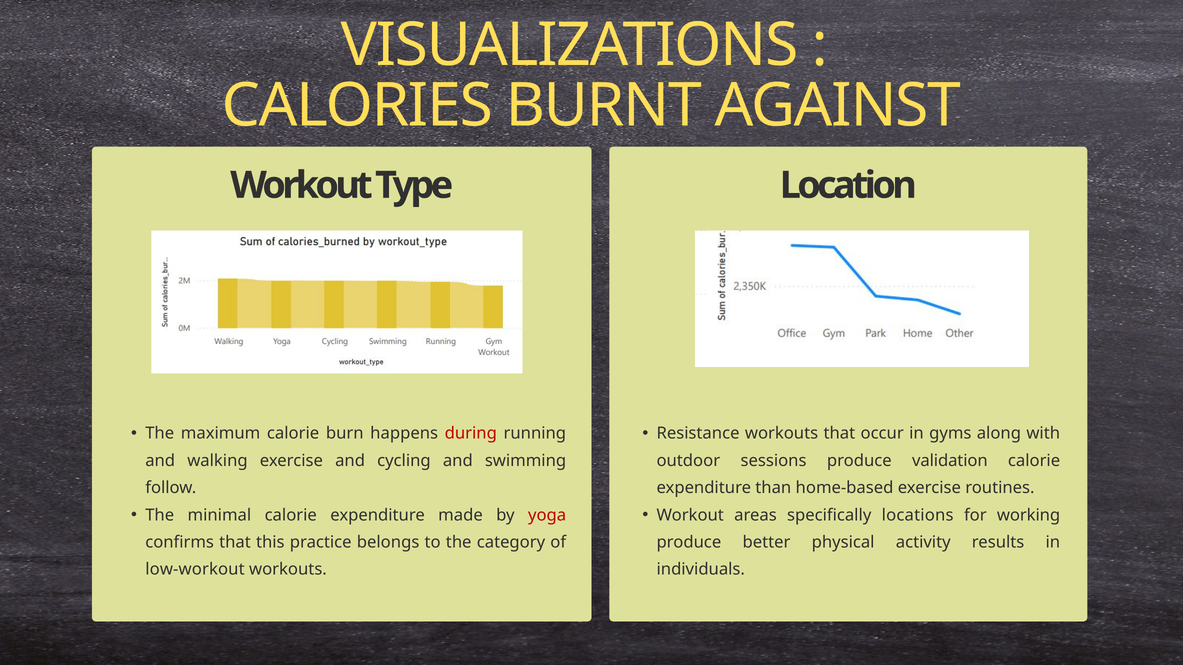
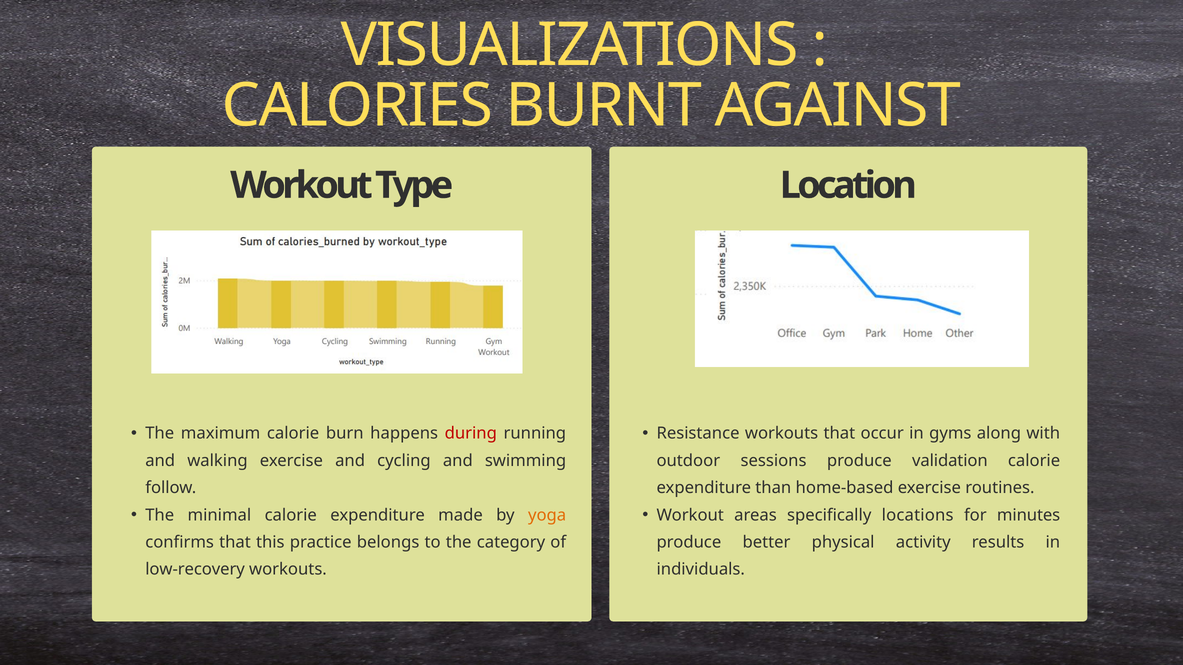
yoga colour: red -> orange
working: working -> minutes
low-workout: low-workout -> low-recovery
